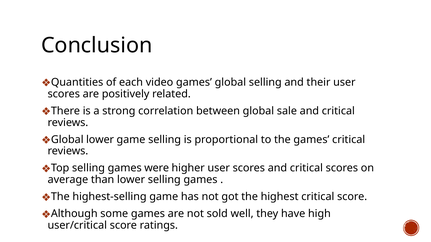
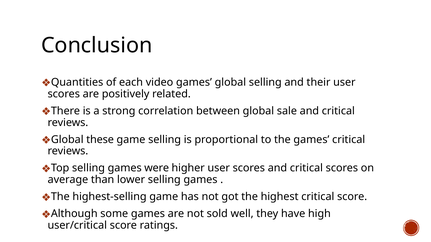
lower at (100, 140): lower -> these
